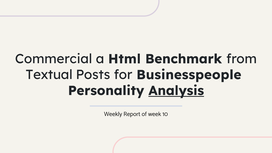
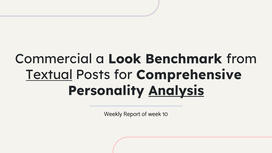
Html: Html -> Look
Textual underline: none -> present
Businesspeople: Businesspeople -> Comprehensive
